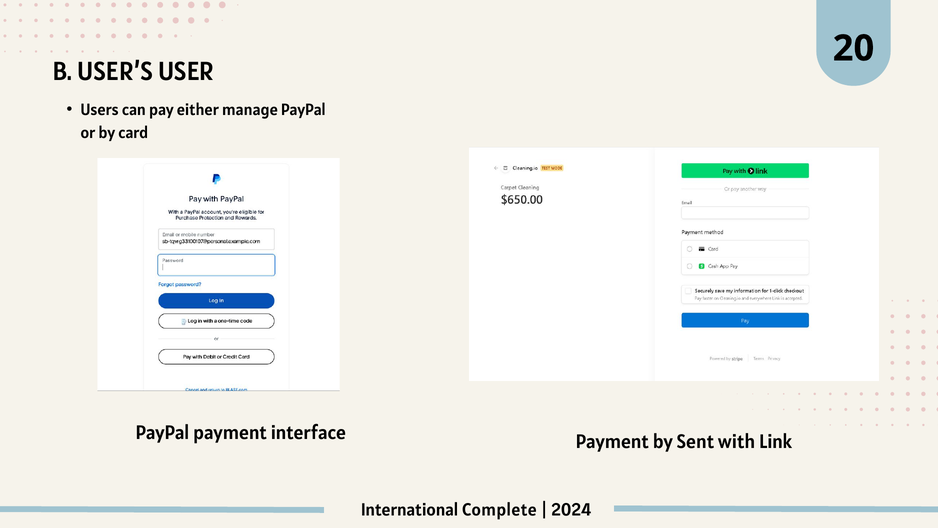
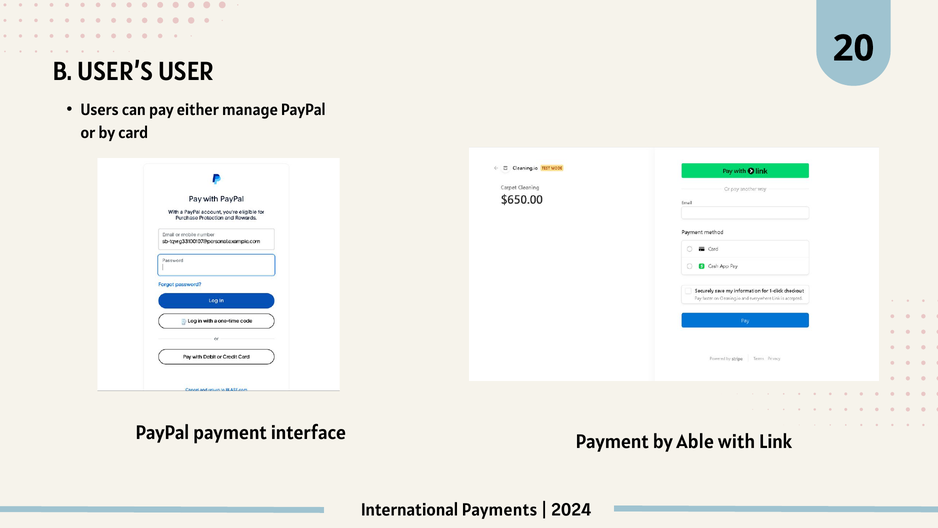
Sent: Sent -> Able
Complete: Complete -> Payments
